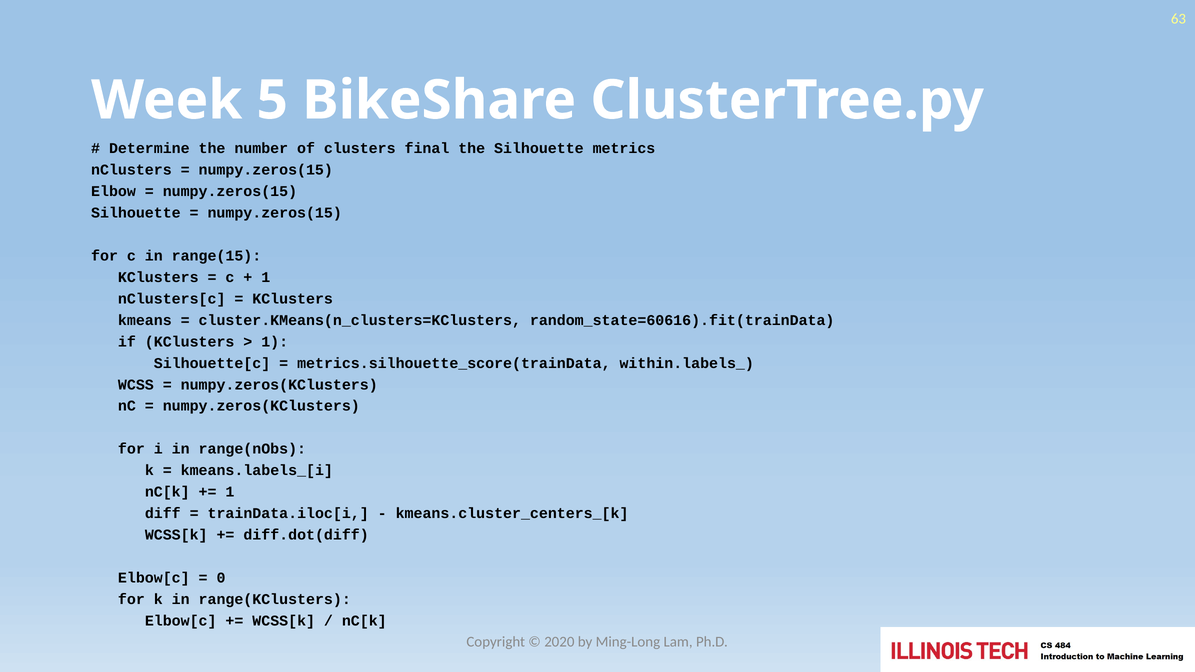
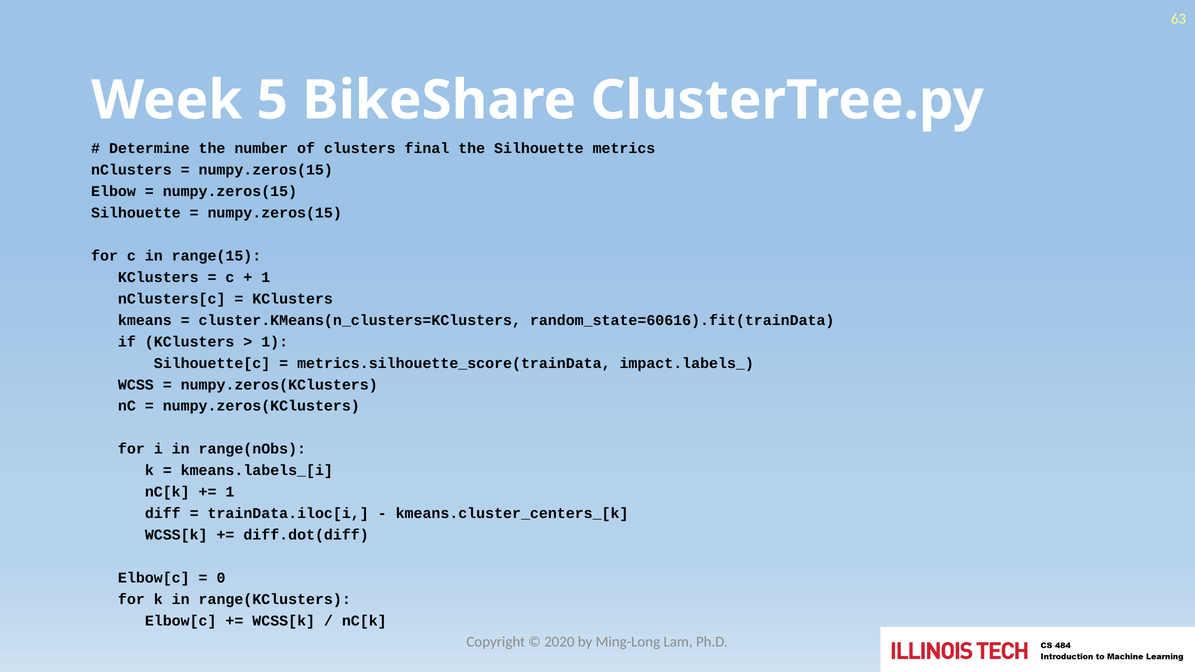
within.labels_: within.labels_ -> impact.labels_
